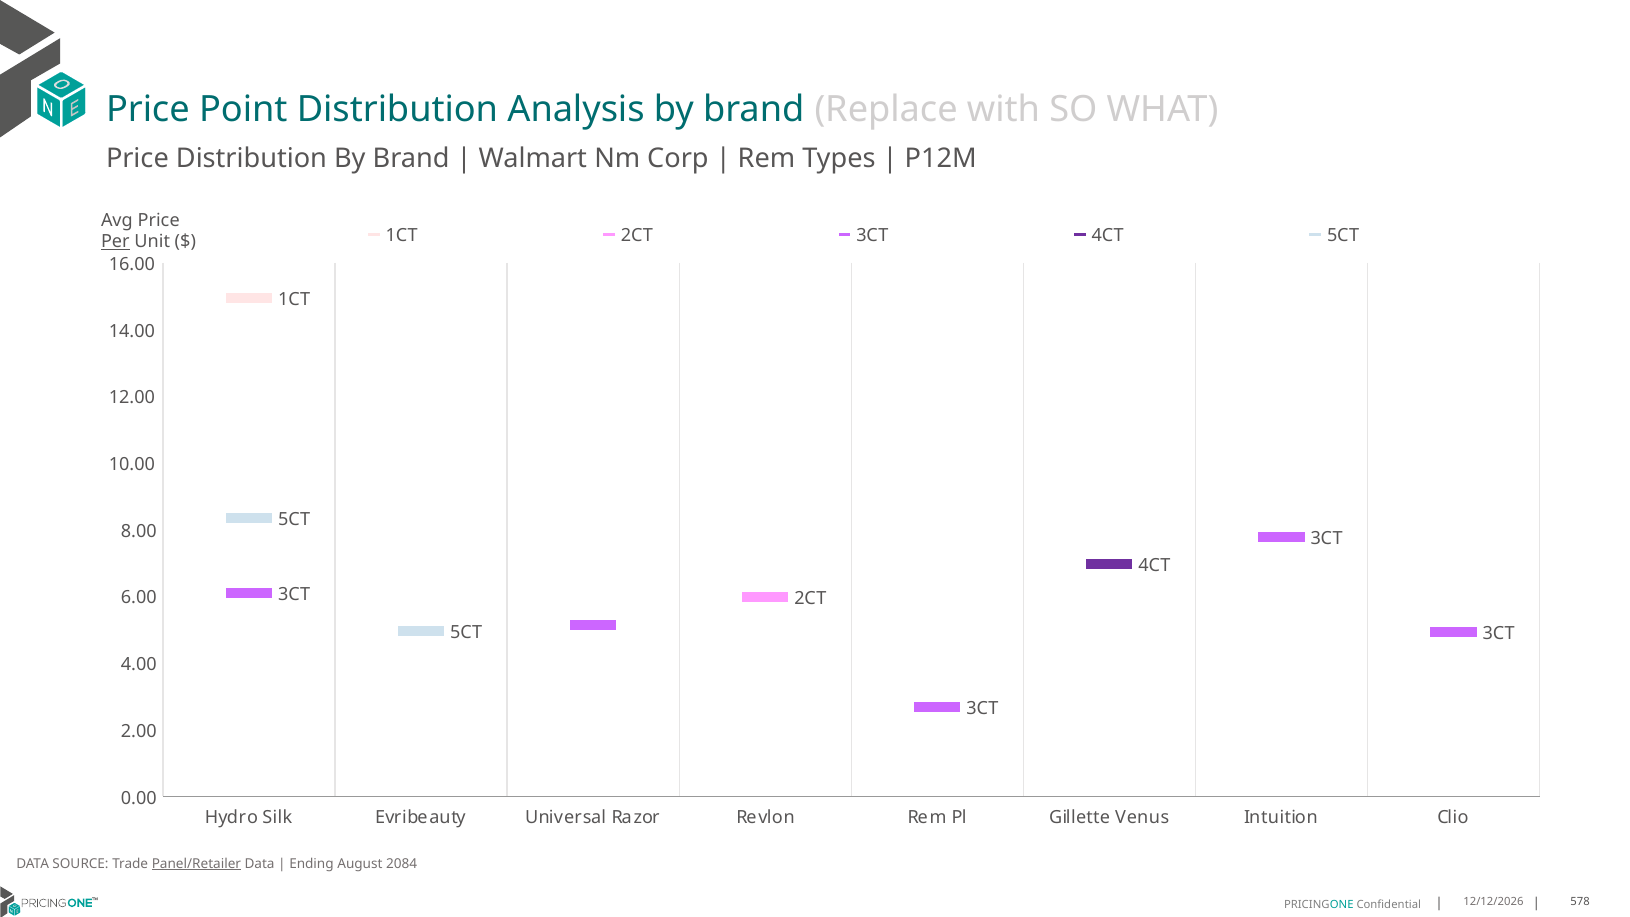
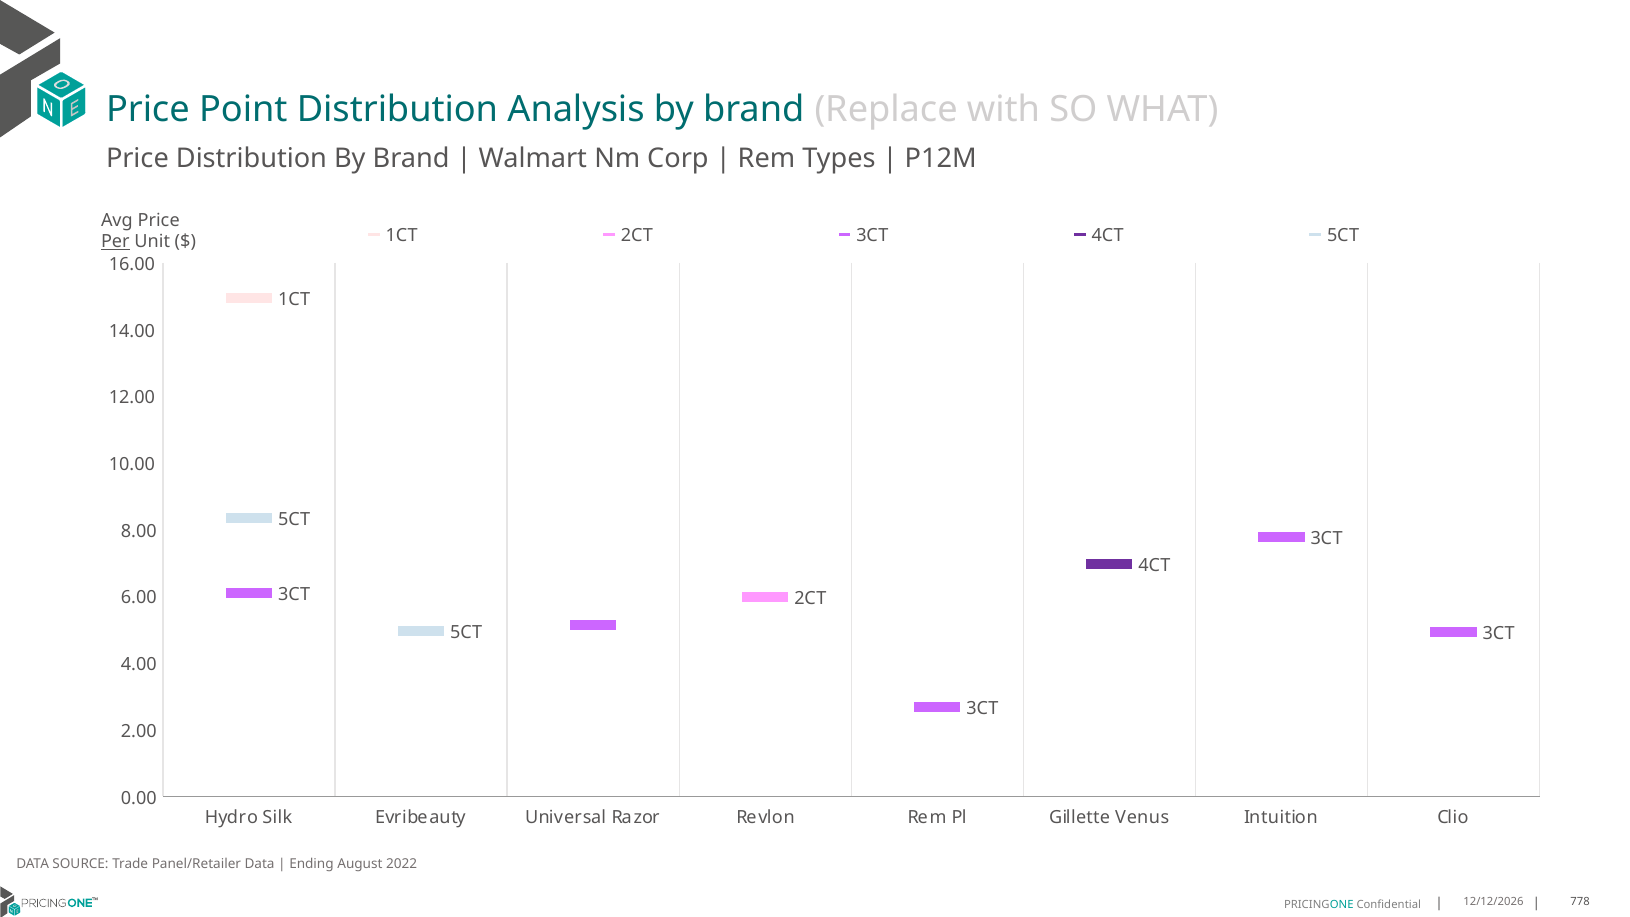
Panel/Retailer underline: present -> none
2084: 2084 -> 2022
578: 578 -> 778
